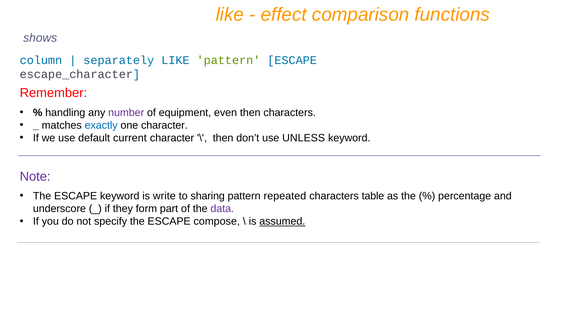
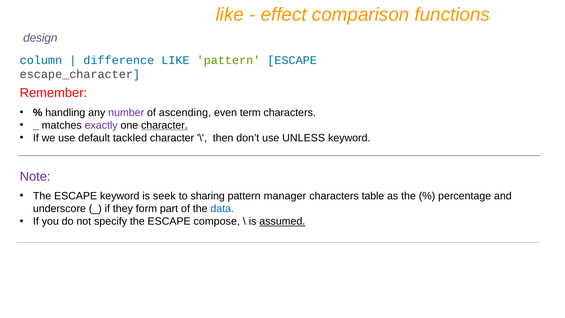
shows: shows -> design
separately: separately -> difference
equipment: equipment -> ascending
even then: then -> term
exactly colour: blue -> purple
character at (164, 125) underline: none -> present
current: current -> tackled
write: write -> seek
repeated: repeated -> manager
data colour: purple -> blue
